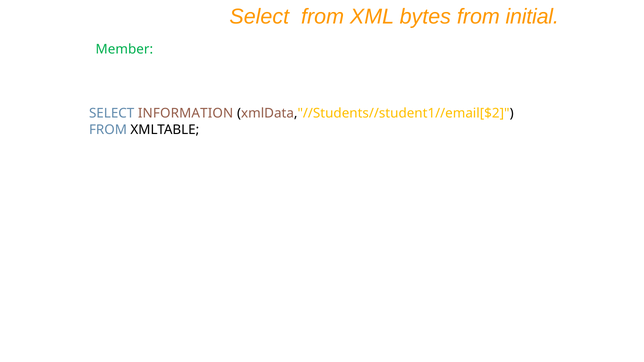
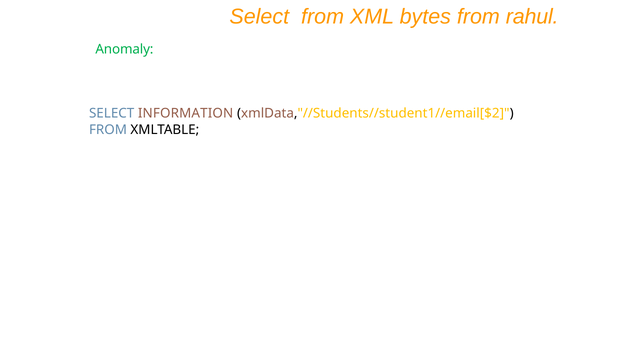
initial: initial -> rahul
Member: Member -> Anomaly
